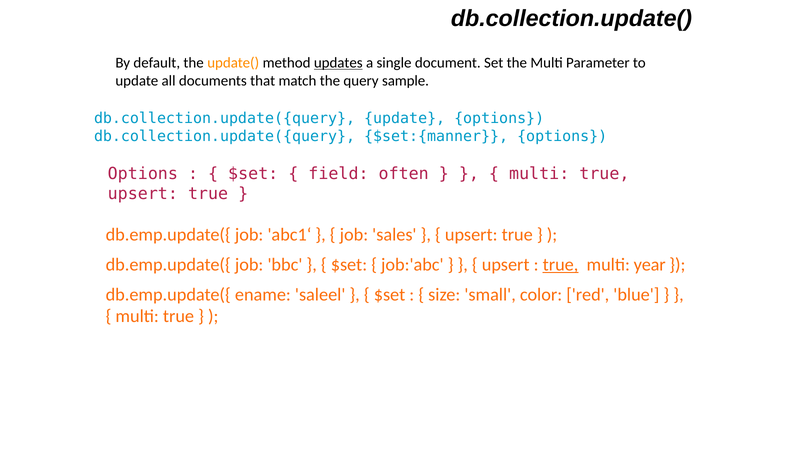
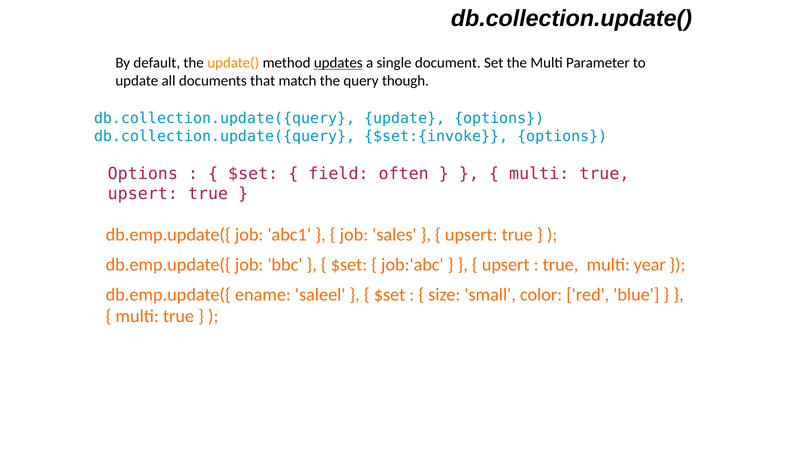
sample: sample -> though
$set:{manner: $set:{manner -> $set:{invoke
true at (561, 265) underline: present -> none
